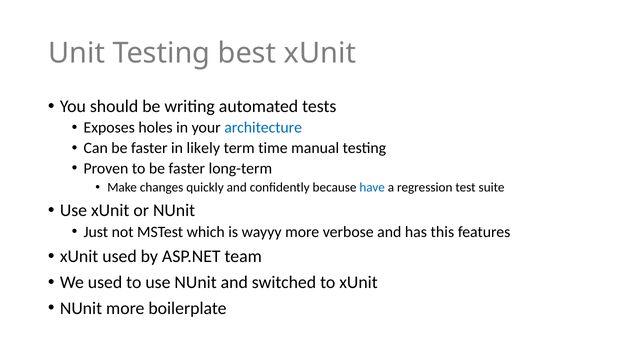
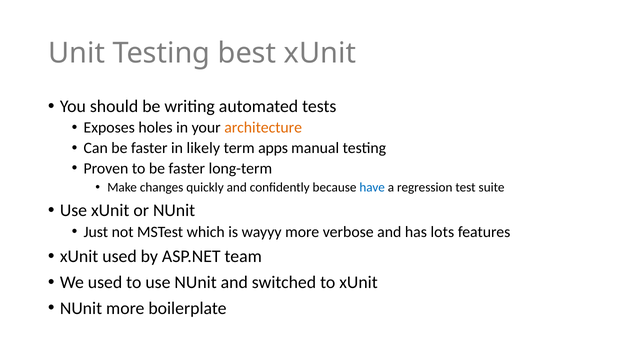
architecture colour: blue -> orange
time: time -> apps
this: this -> lots
